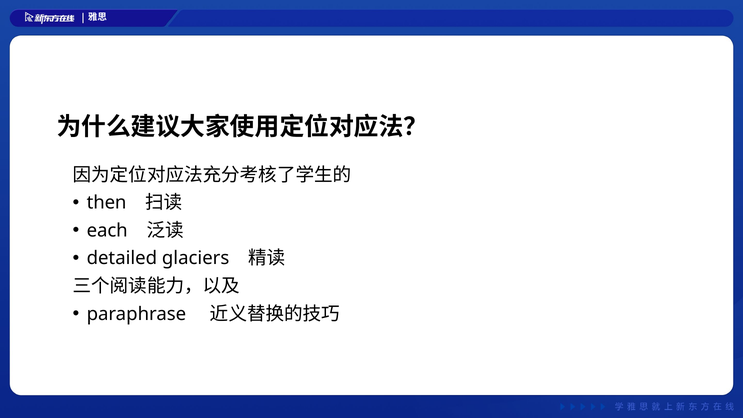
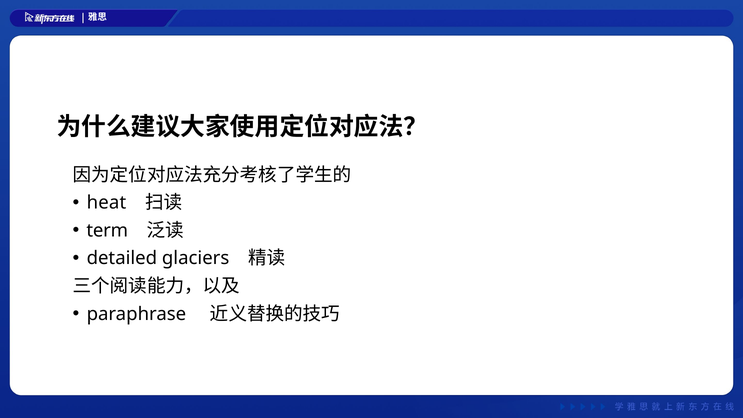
then: then -> heat
each: each -> term
